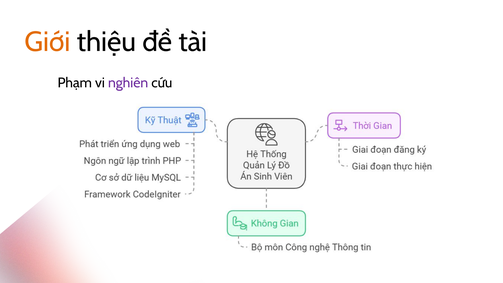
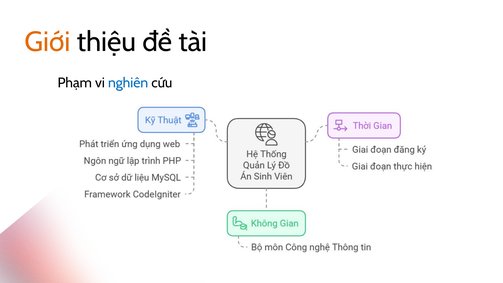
nghiên colour: purple -> blue
